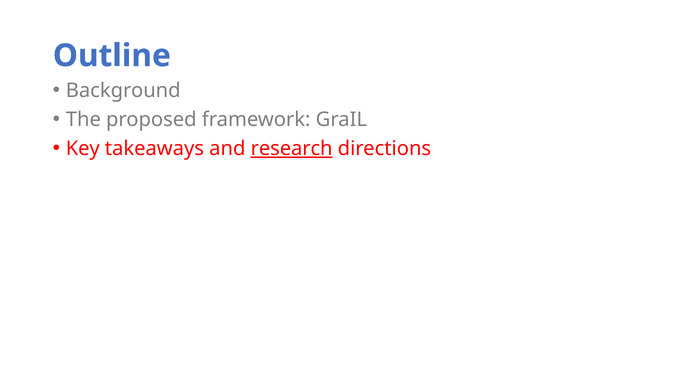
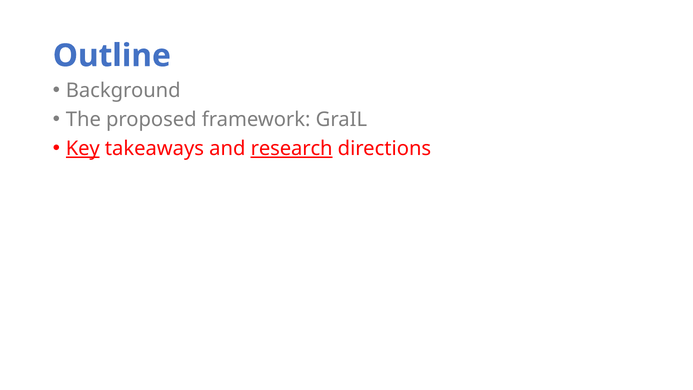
Key underline: none -> present
